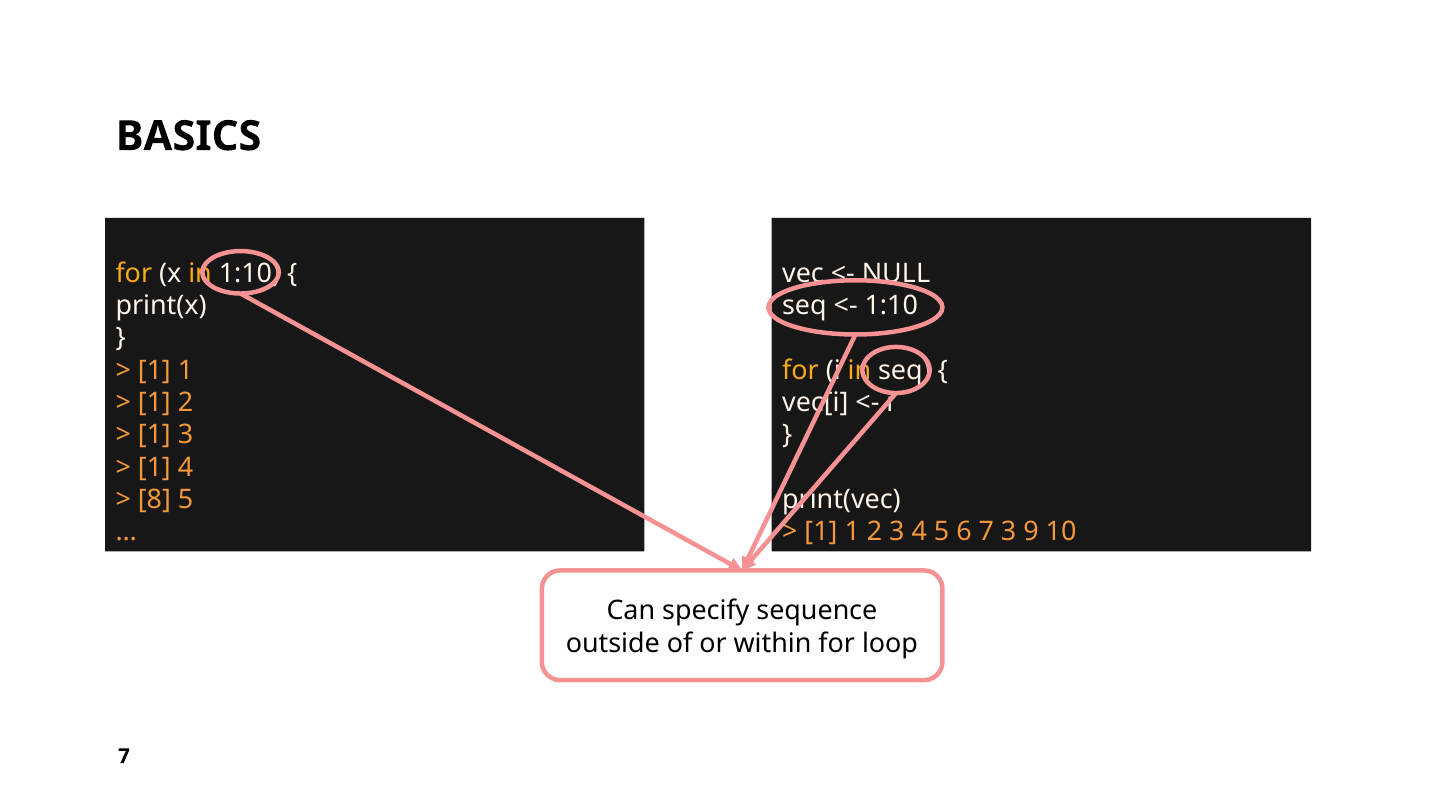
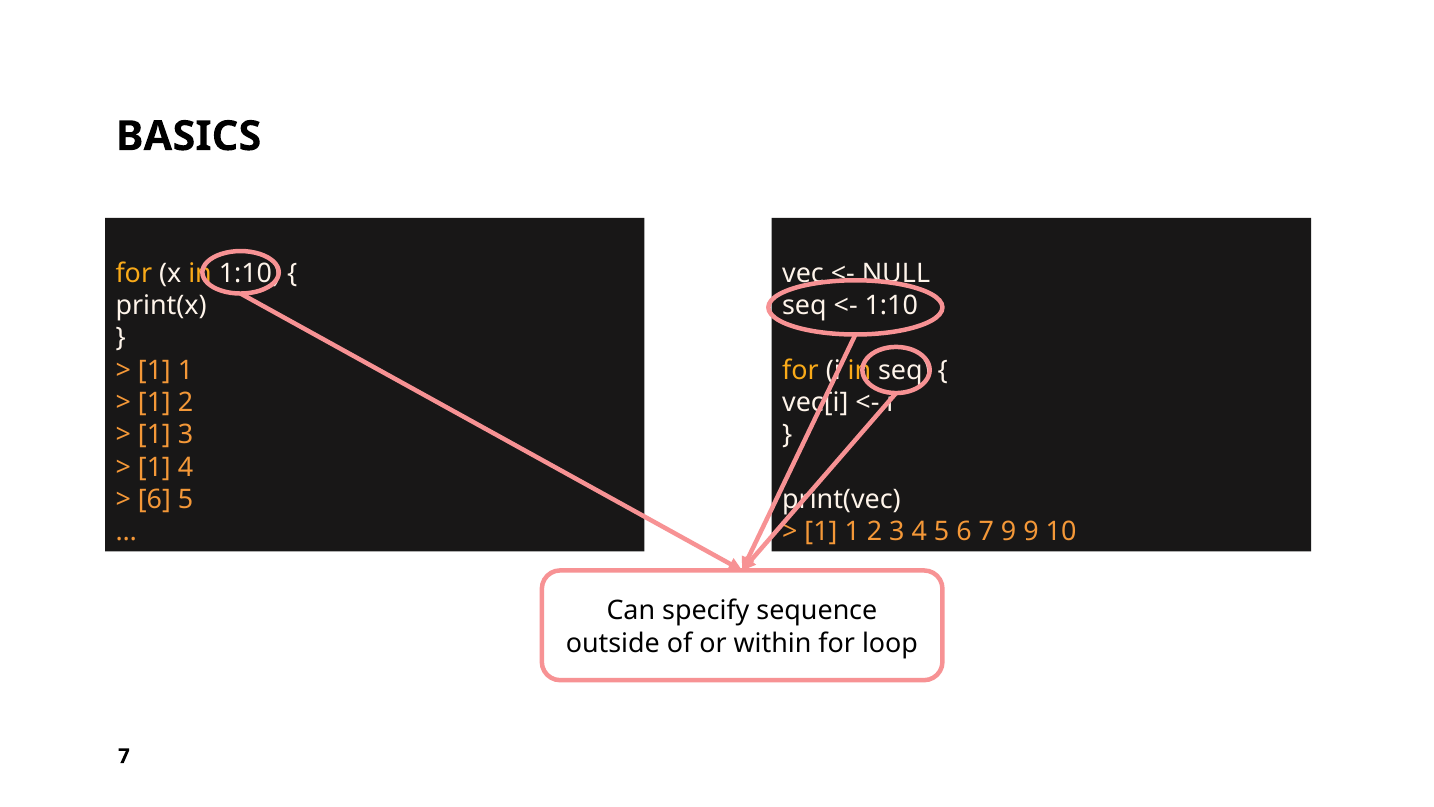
8 at (154, 499): 8 -> 6
7 3: 3 -> 9
